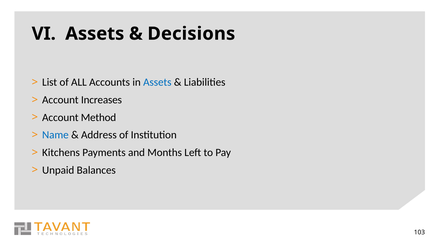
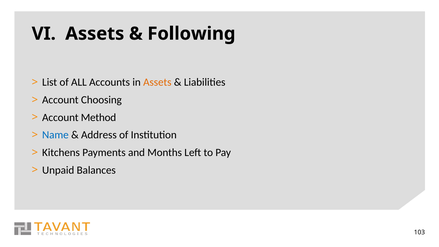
Decisions: Decisions -> Following
Assets at (157, 82) colour: blue -> orange
Increases: Increases -> Choosing
